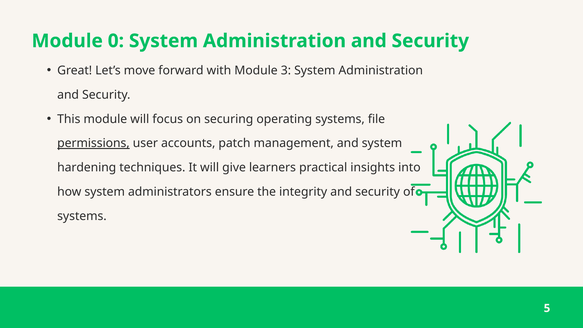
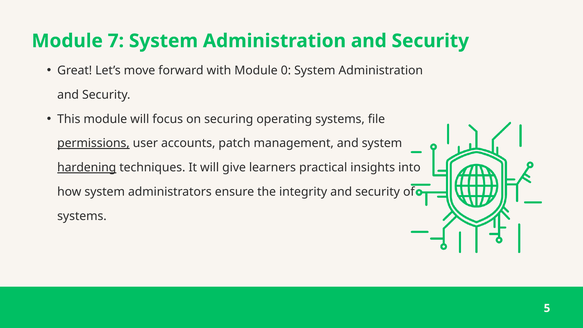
0: 0 -> 7
3: 3 -> 0
hardening underline: none -> present
